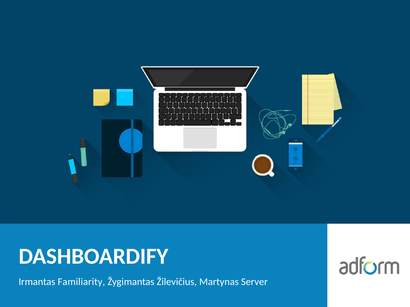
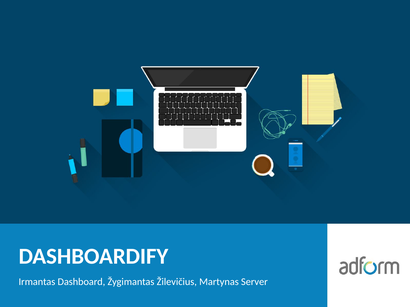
Familiarity: Familiarity -> Dashboard
